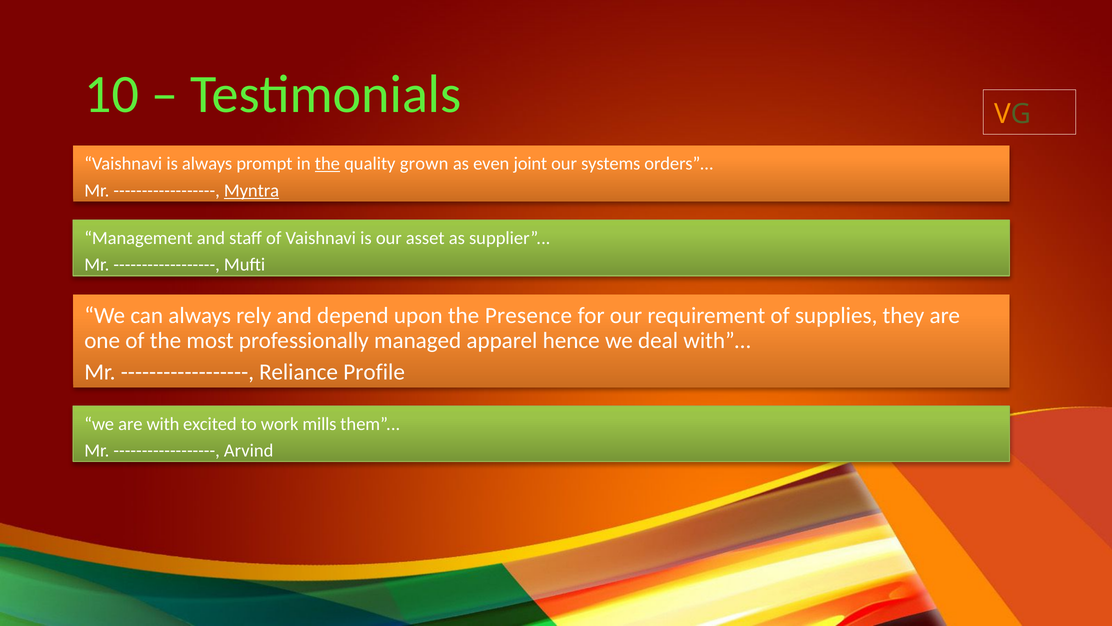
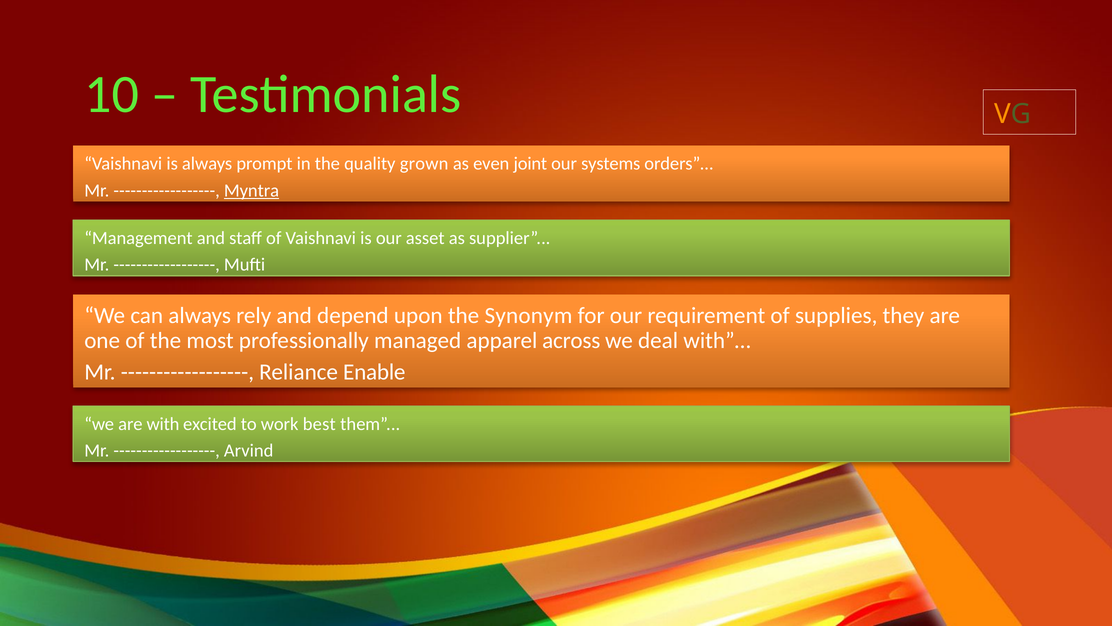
the at (327, 164) underline: present -> none
Presence: Presence -> Synonym
hence: hence -> across
Profile: Profile -> Enable
mills: mills -> best
